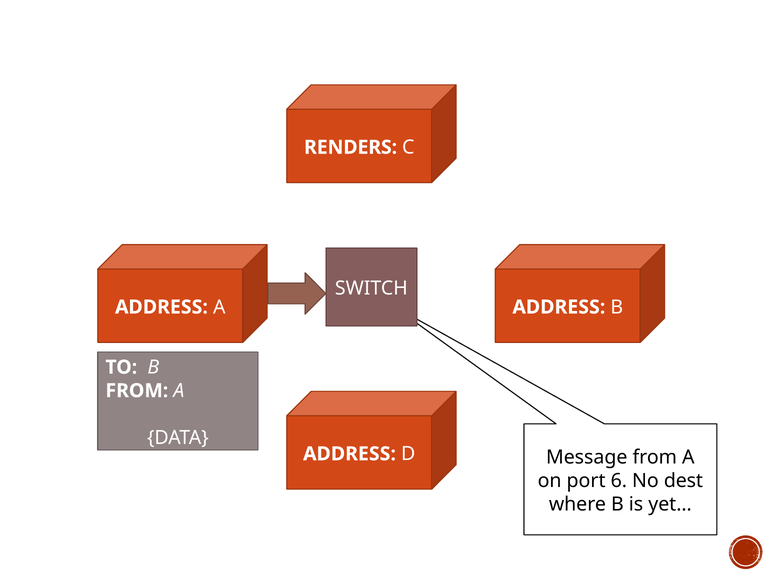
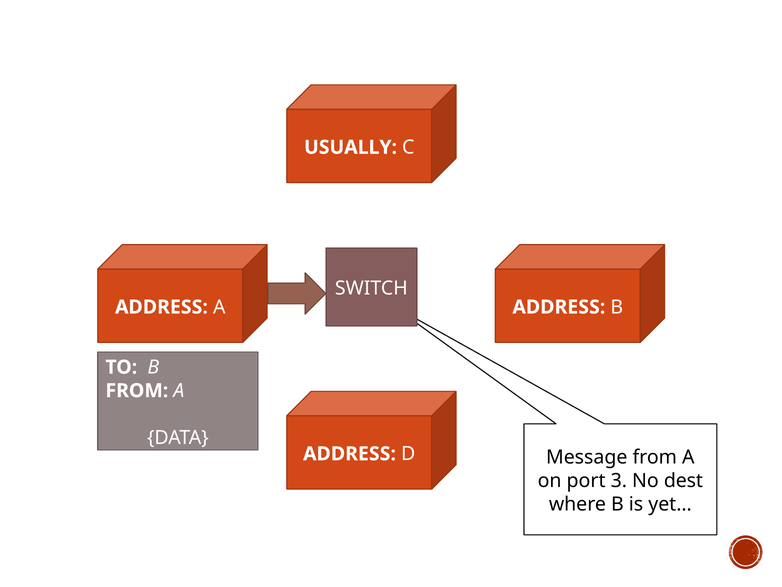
RENDERS: RENDERS -> USUALLY
6: 6 -> 3
